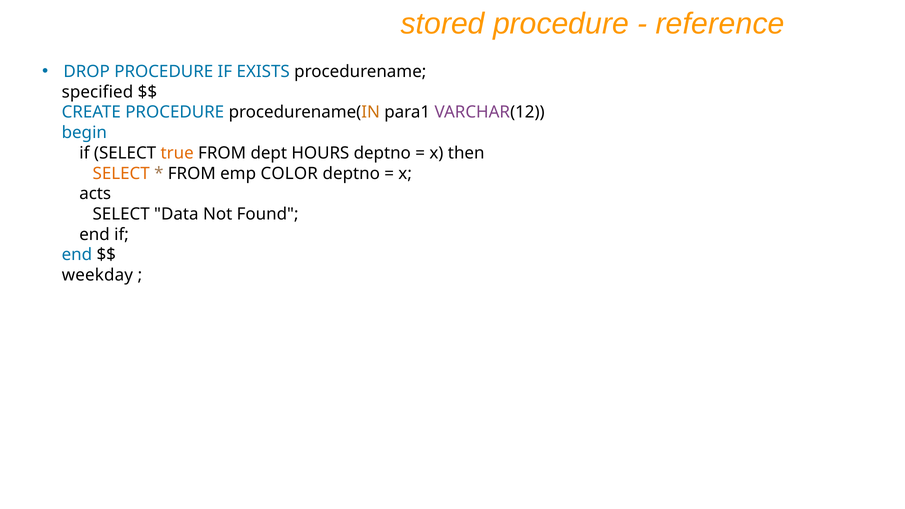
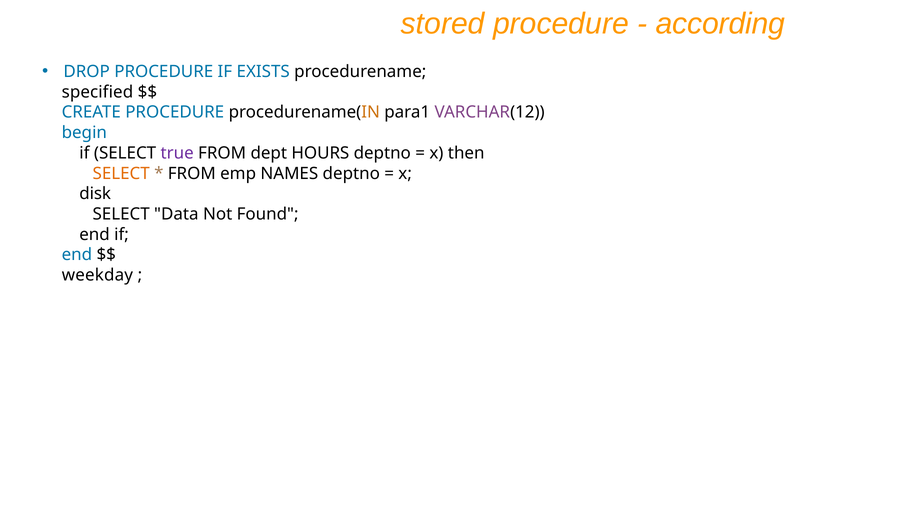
reference: reference -> according
true colour: orange -> purple
COLOR: COLOR -> NAMES
acts: acts -> disk
